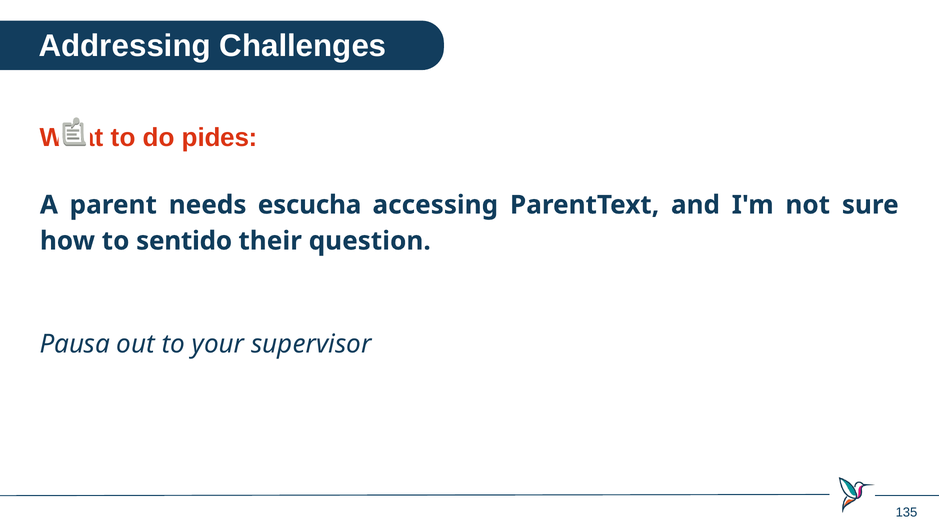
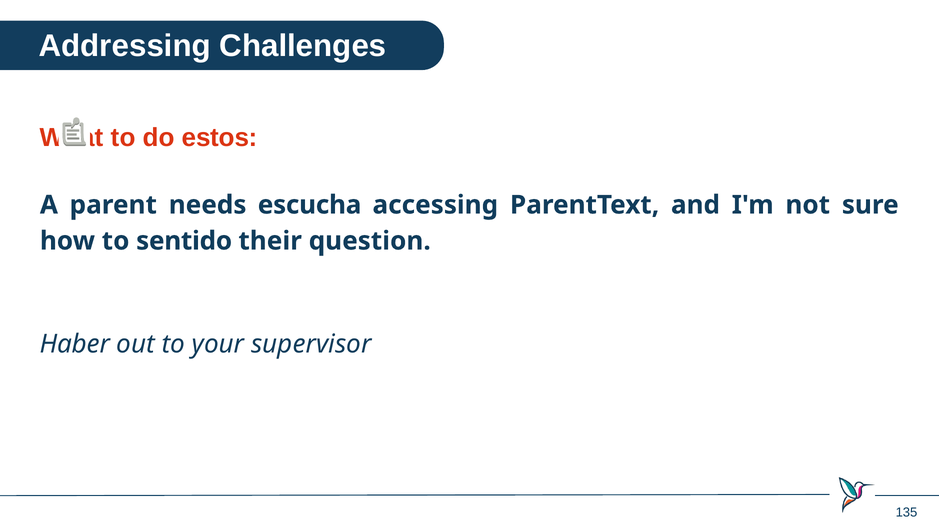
pides: pides -> estos
Pausa: Pausa -> Haber
